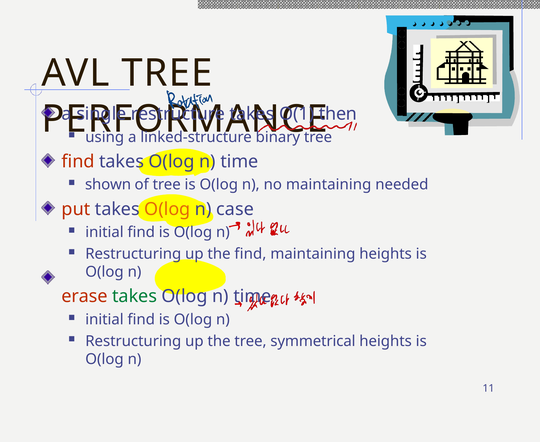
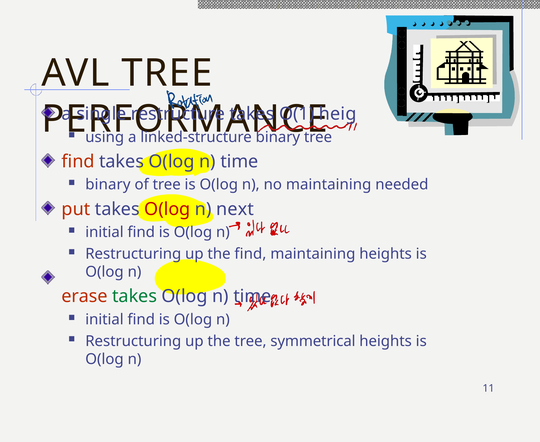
then: then -> heig
shown at (108, 184): shown -> binary
O(log at (167, 209) colour: orange -> red
case: case -> next
